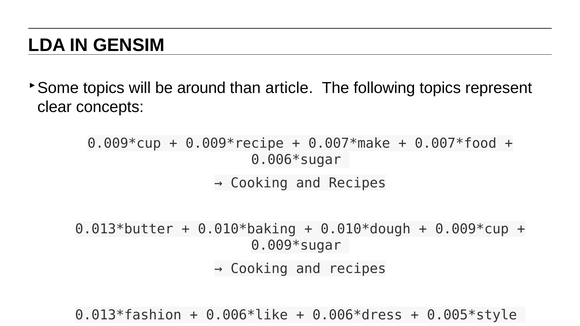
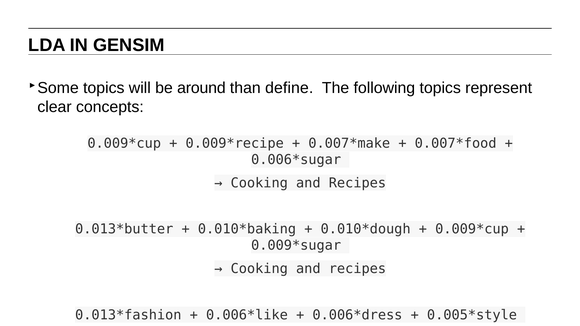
article: article -> define
